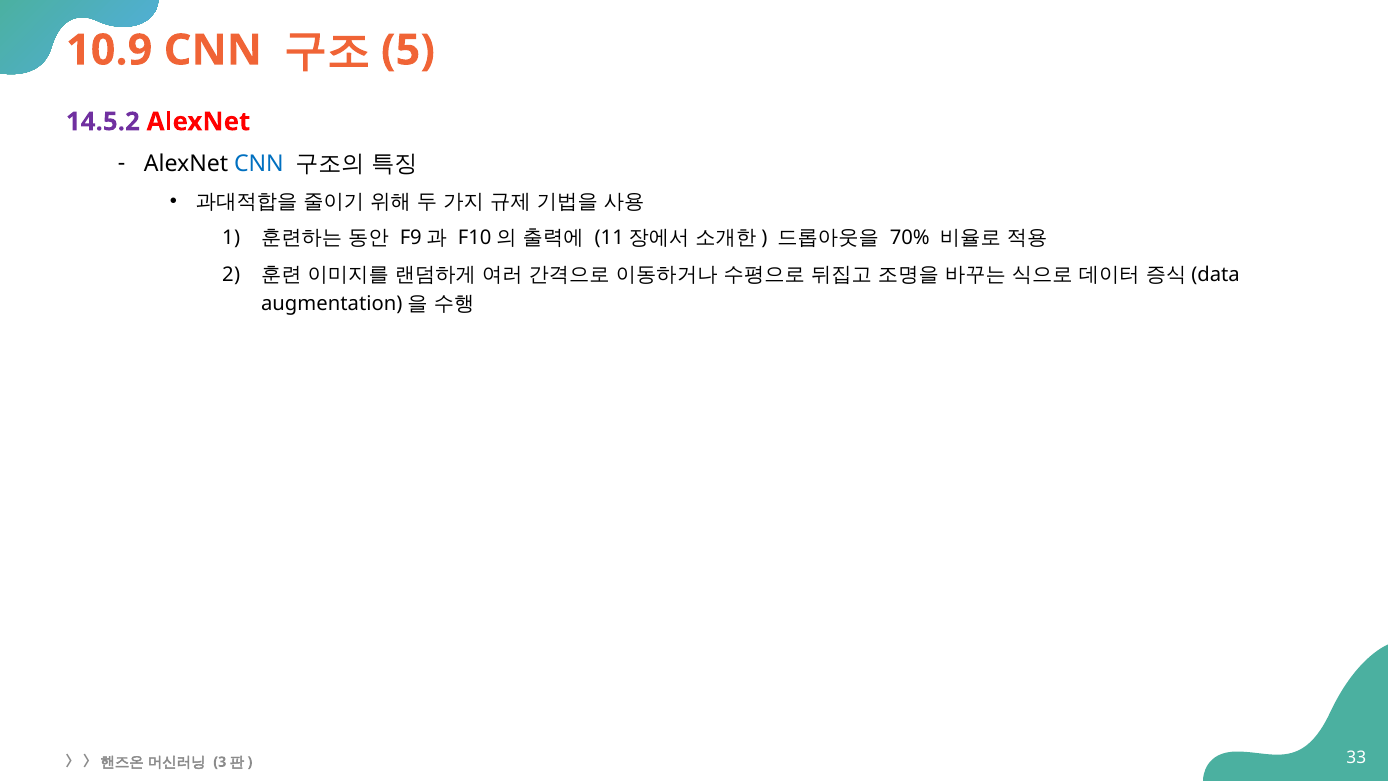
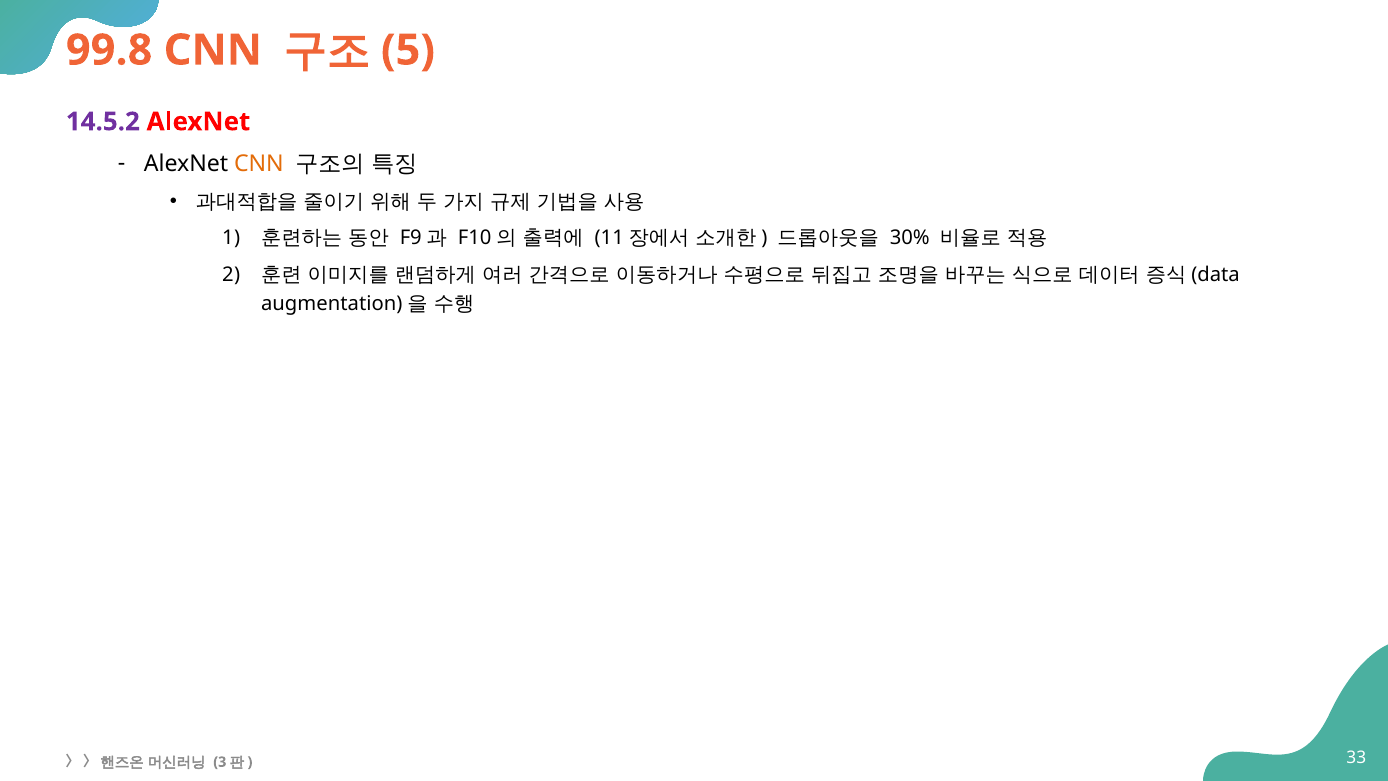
10.9: 10.9 -> 99.8
CNN at (259, 164) colour: blue -> orange
70%: 70% -> 30%
